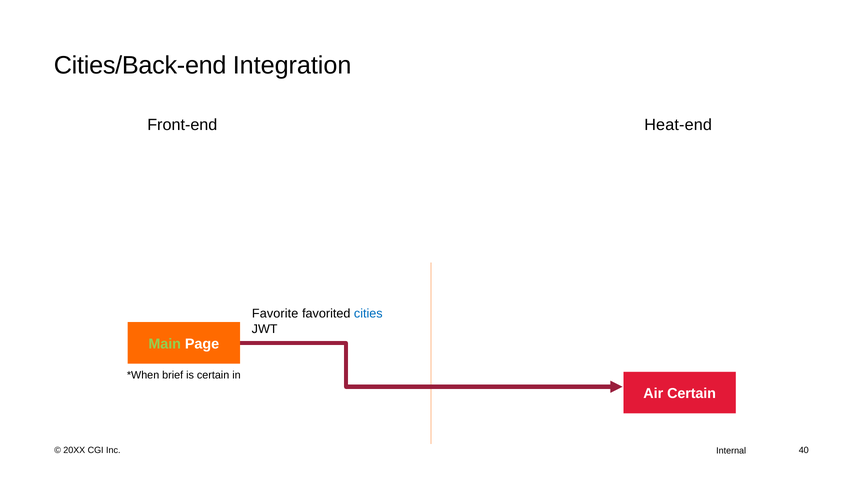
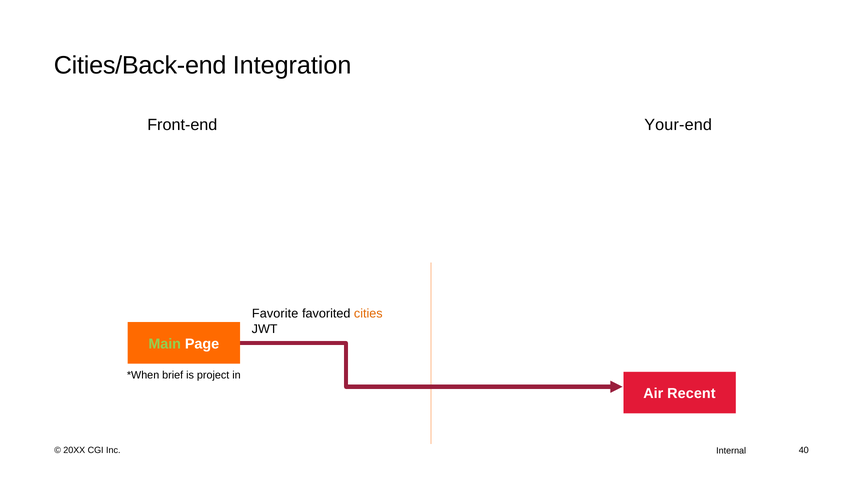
Heat-end: Heat-end -> Your-end
cities colour: blue -> orange
is certain: certain -> project
Air Certain: Certain -> Recent
